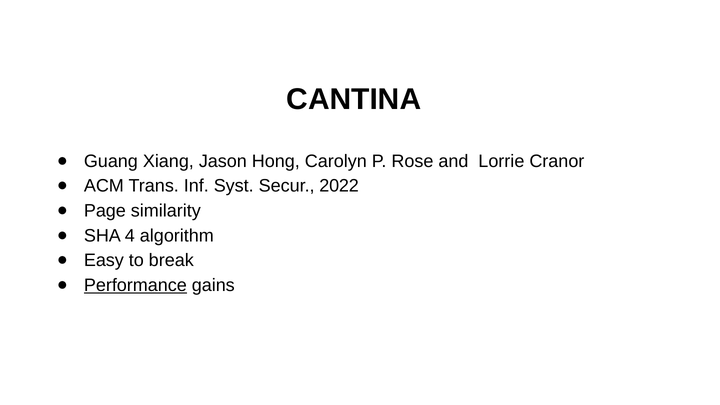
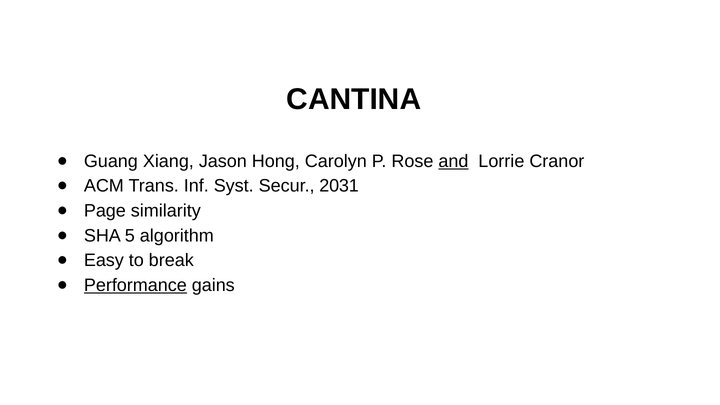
and underline: none -> present
2022: 2022 -> 2031
4: 4 -> 5
